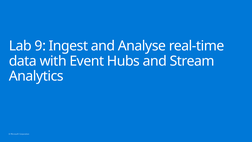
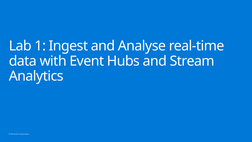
9: 9 -> 1
